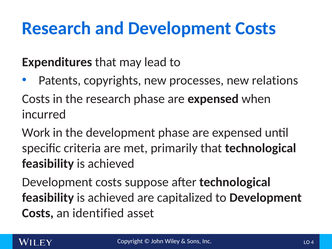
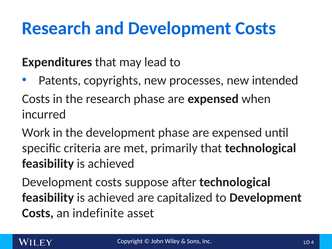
relations: relations -> intended
identified: identified -> indefinite
